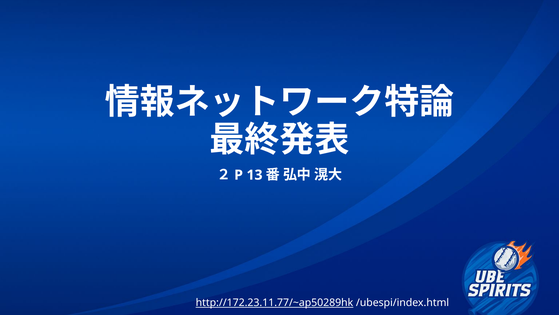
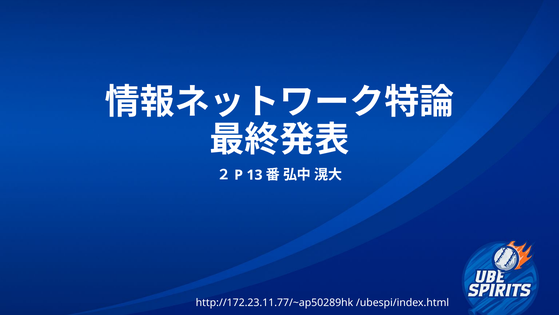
http://172.23.11.77/~ap50289hk underline: present -> none
